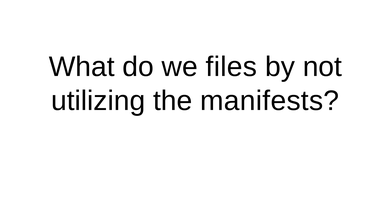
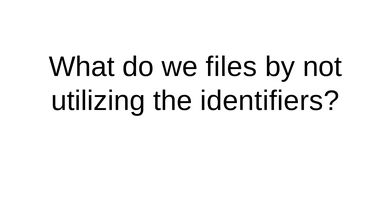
manifests: manifests -> identifiers
